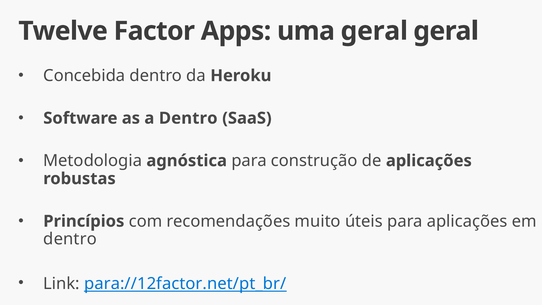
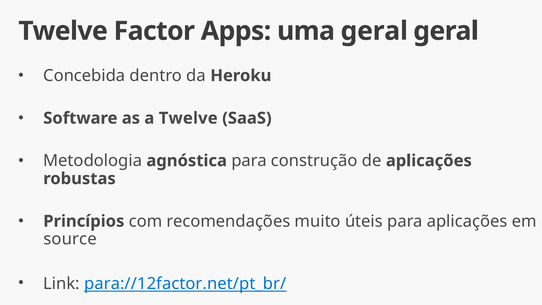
a Dentro: Dentro -> Twelve
dentro at (70, 239): dentro -> source
